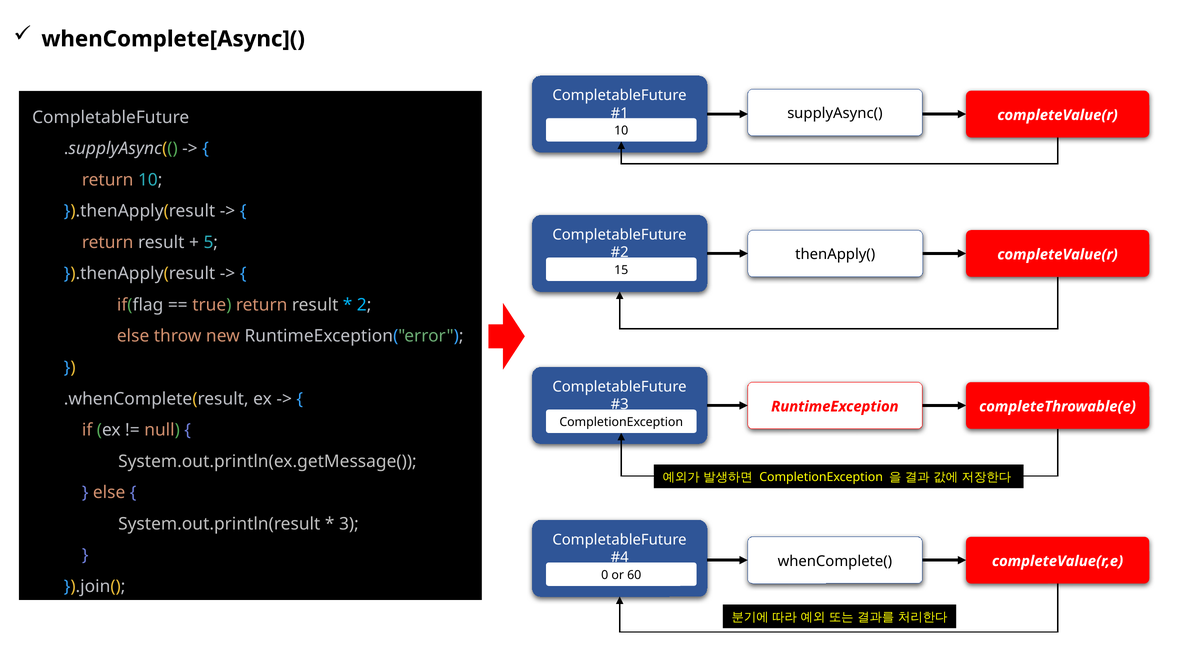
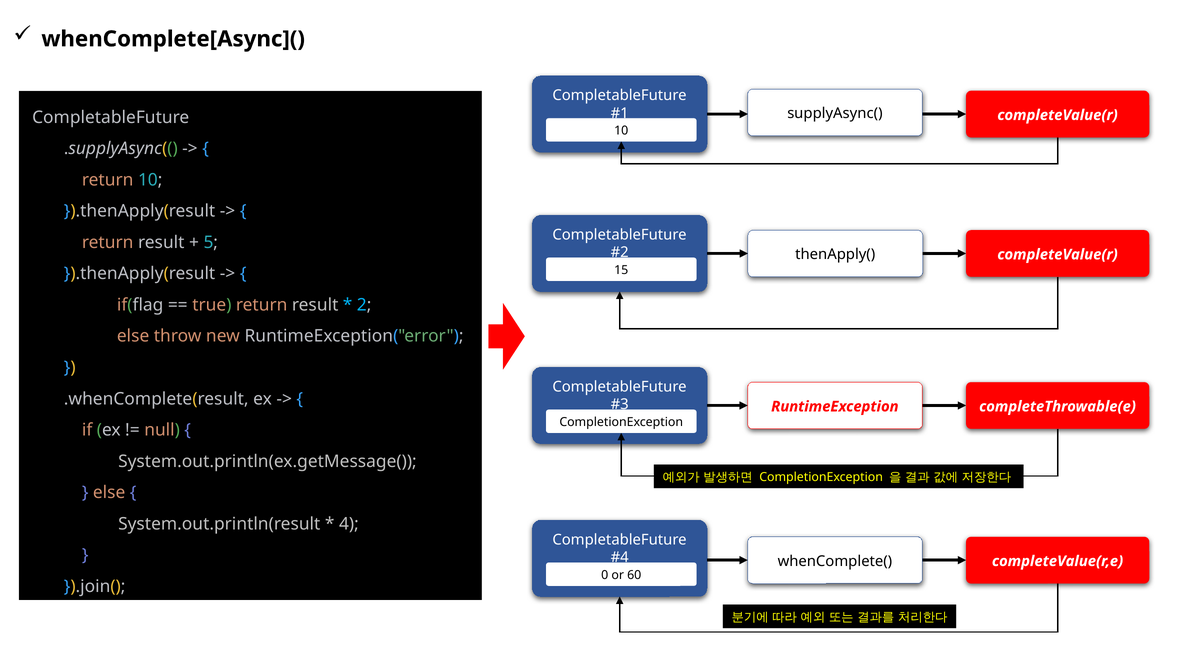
3: 3 -> 4
